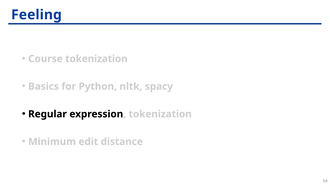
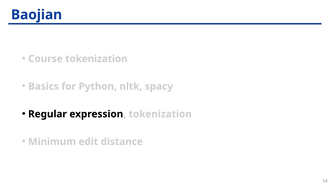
Feeling: Feeling -> Baojian
